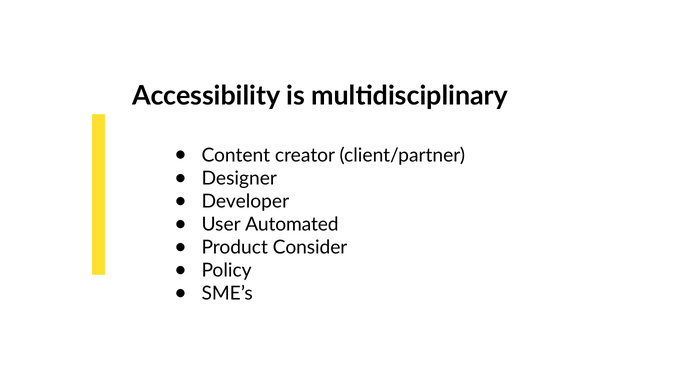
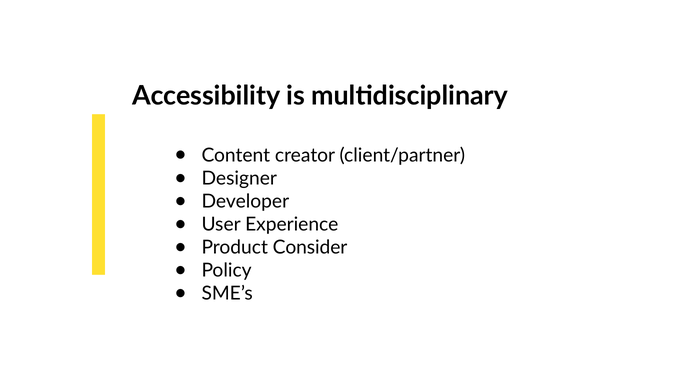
Automated: Automated -> Experience
